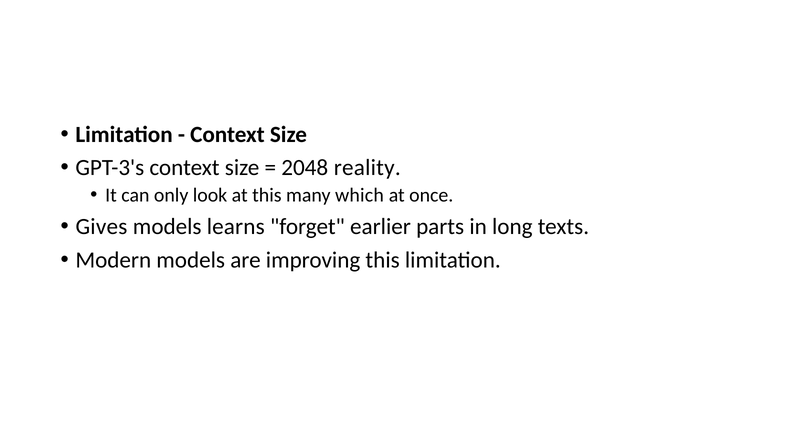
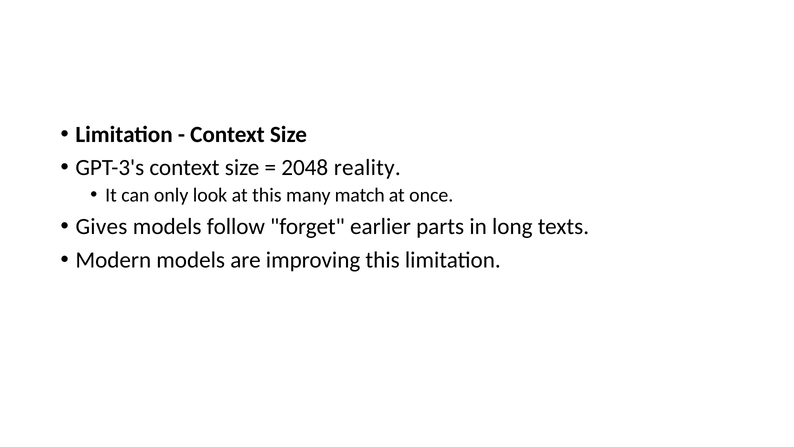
which: which -> match
learns: learns -> follow
